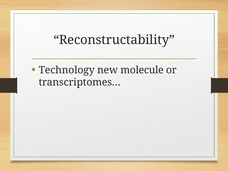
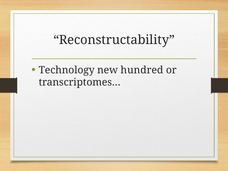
molecule: molecule -> hundred
